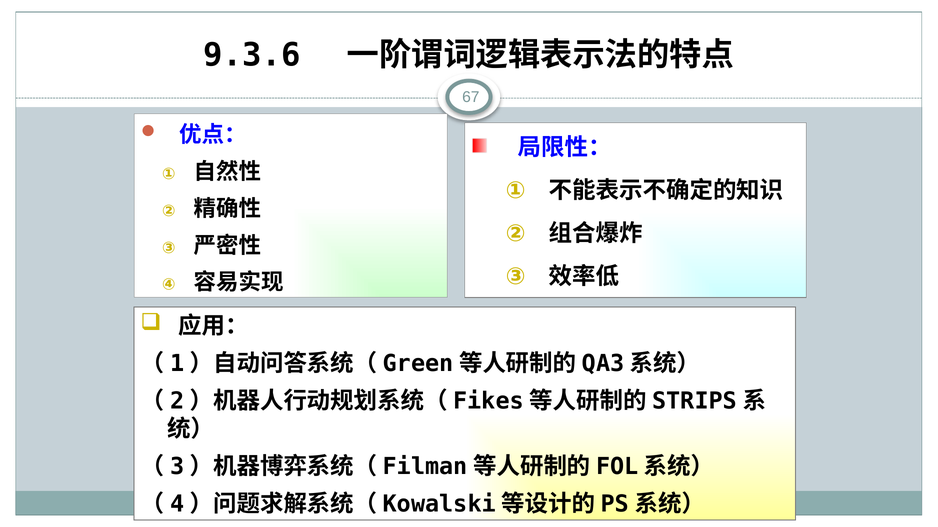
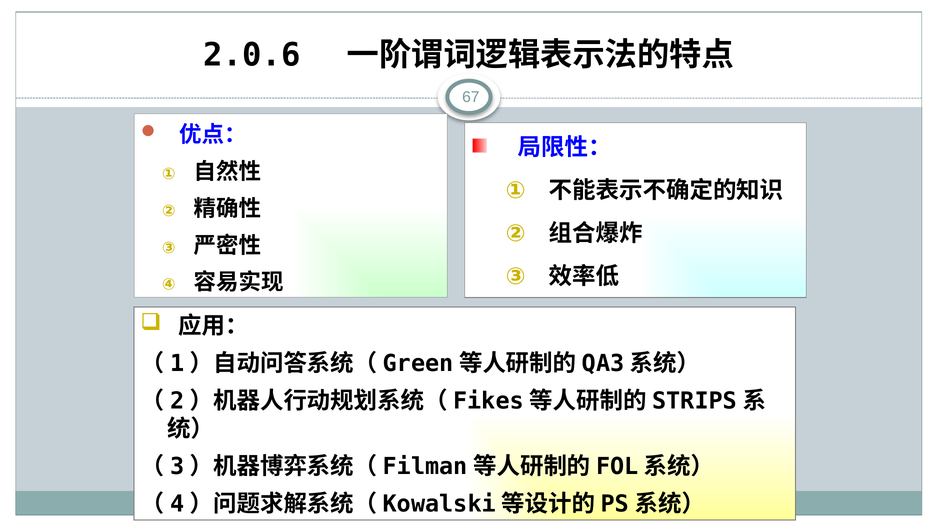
9.3.6: 9.3.6 -> 2.0.6
